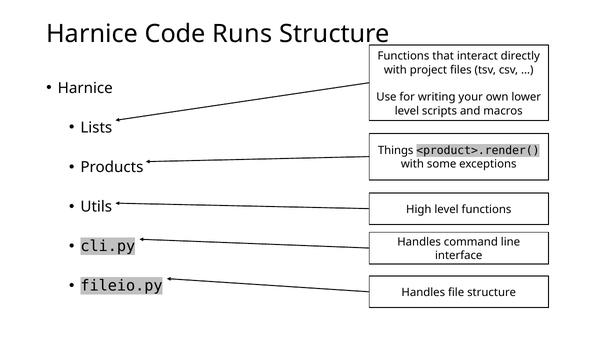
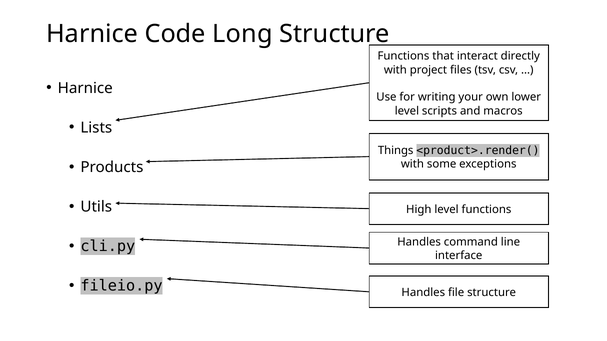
Runs: Runs -> Long
